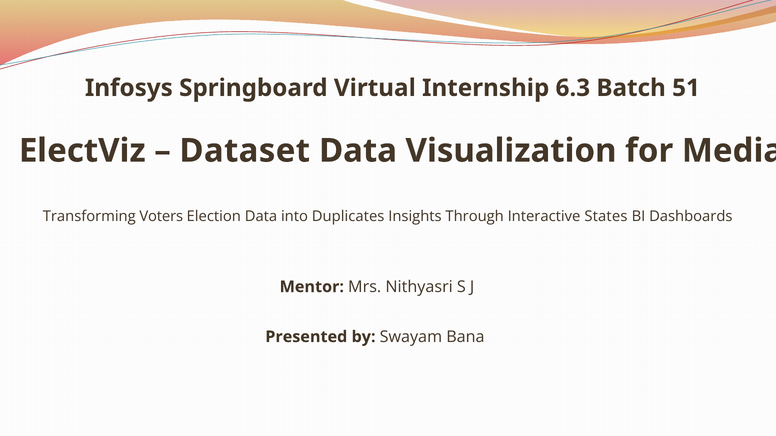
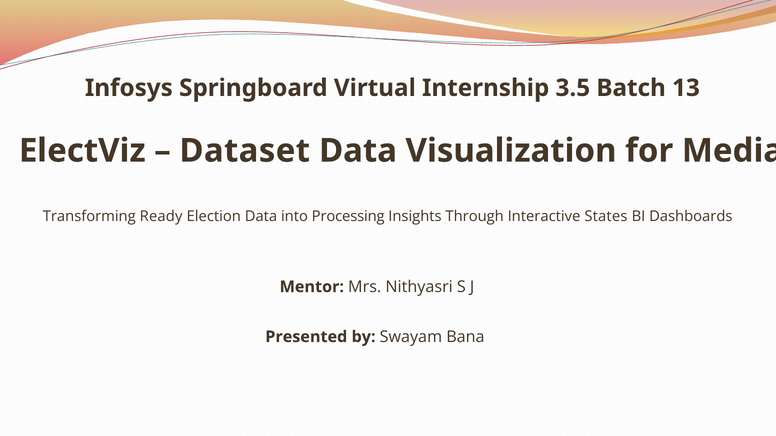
6.3: 6.3 -> 3.5
51: 51 -> 13
Voters: Voters -> Ready
Duplicates: Duplicates -> Processing
